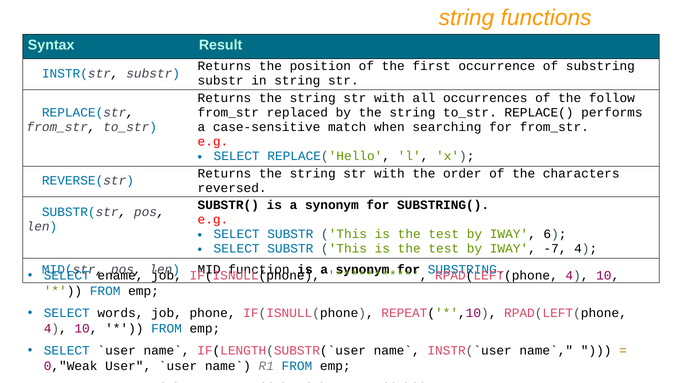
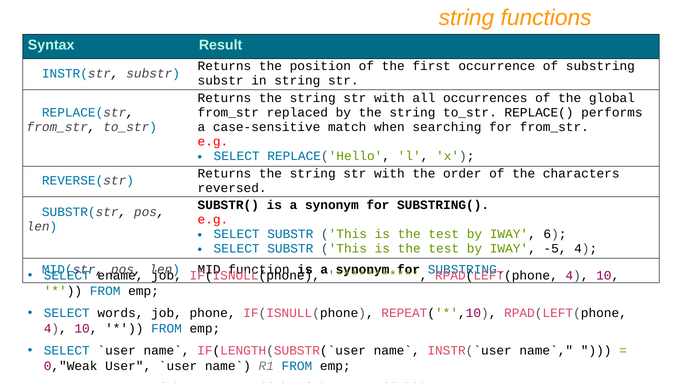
follow: follow -> global
-7: -7 -> -5
